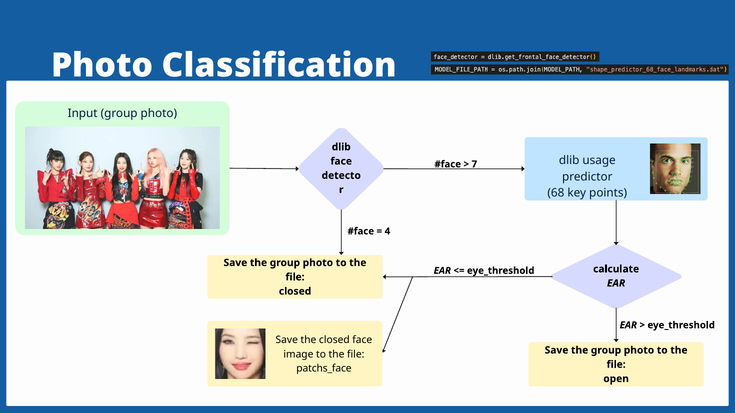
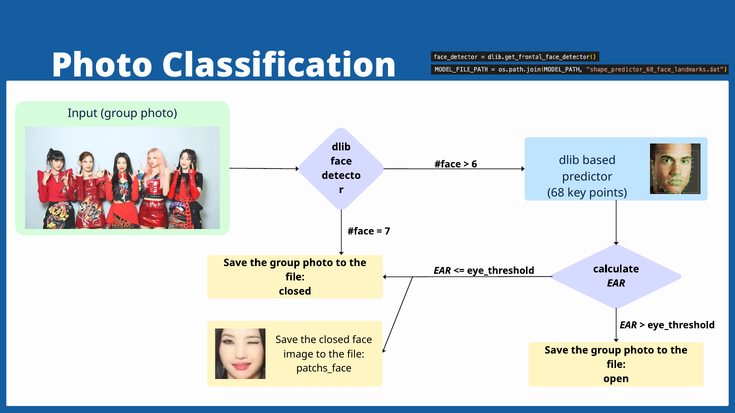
7: 7 -> 6
usage: usage -> based
4: 4 -> 7
